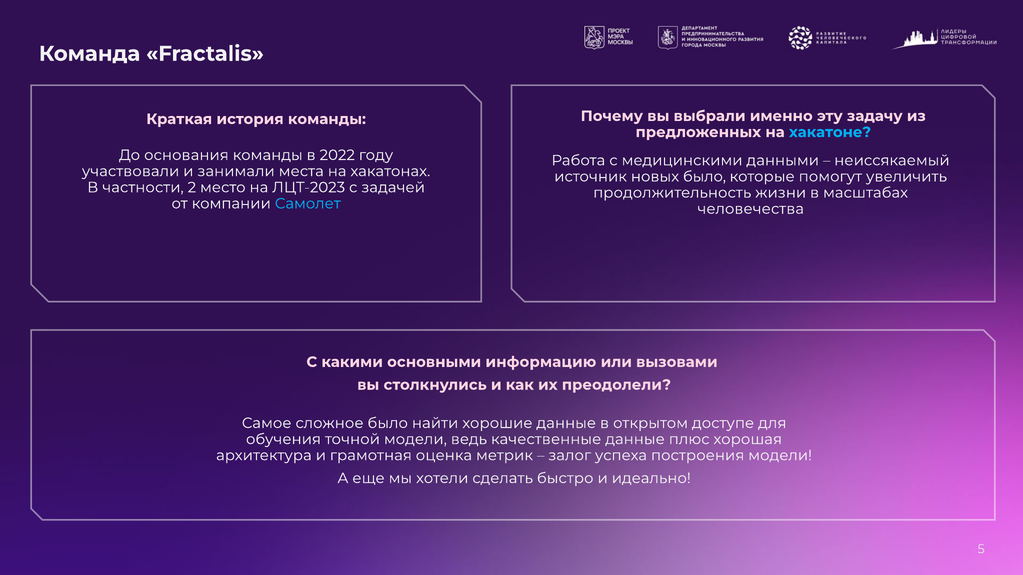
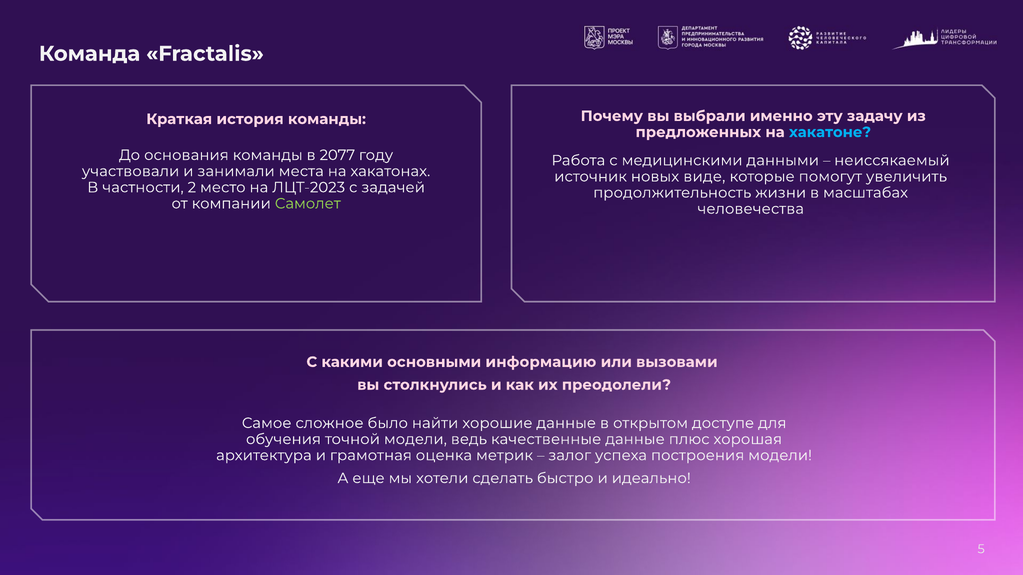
2022: 2022 -> 2077
новых было: было -> виде
Самолет colour: light blue -> light green
